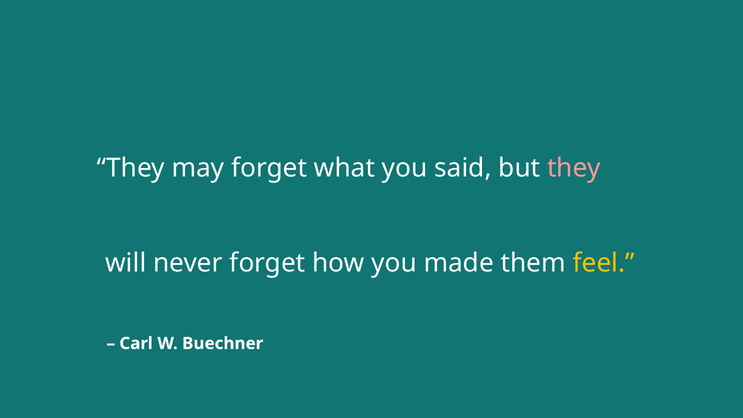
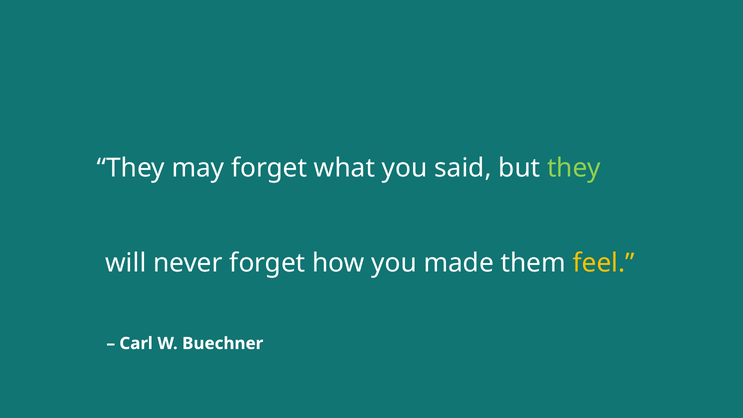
they at (574, 168) colour: pink -> light green
